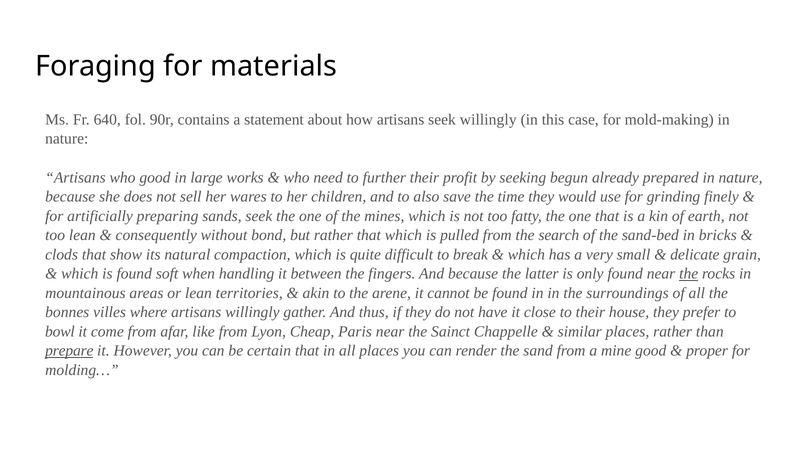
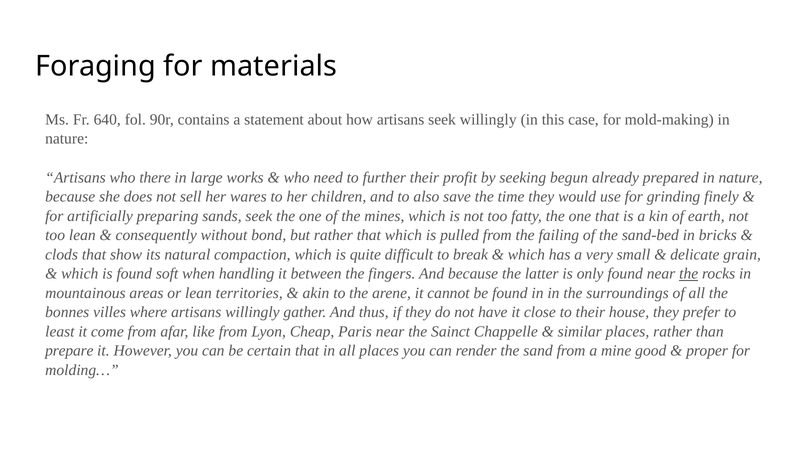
who good: good -> there
search: search -> failing
bowl: bowl -> least
prepare underline: present -> none
